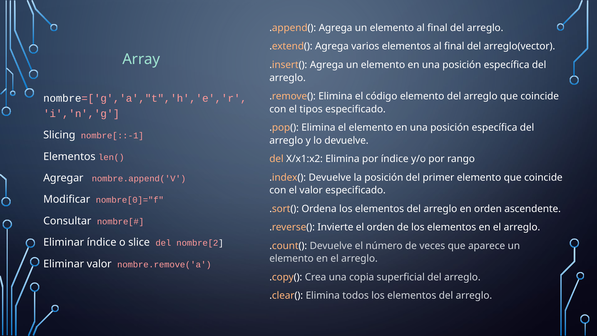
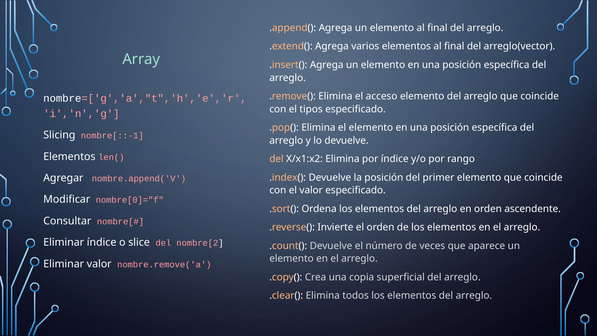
código: código -> acceso
